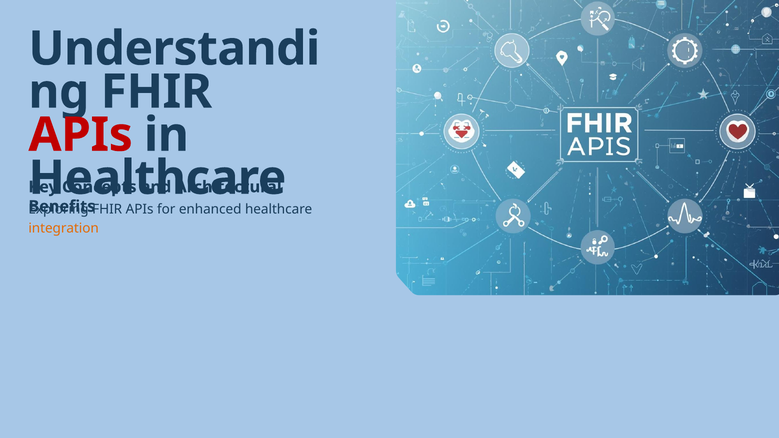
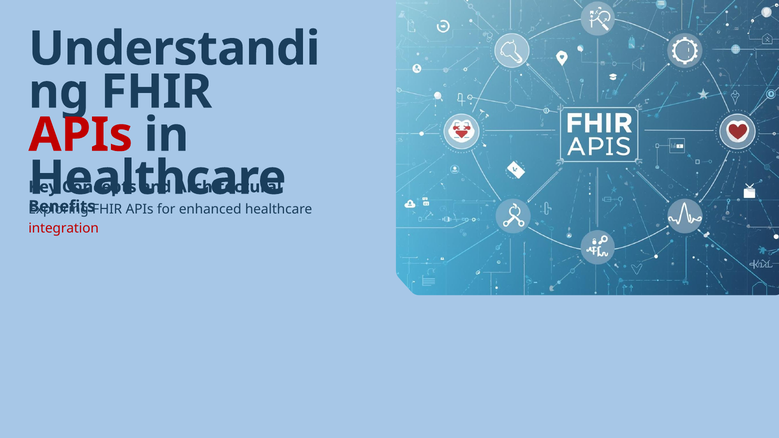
integration colour: orange -> red
